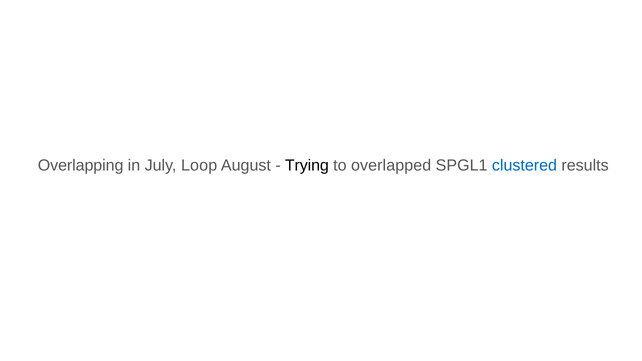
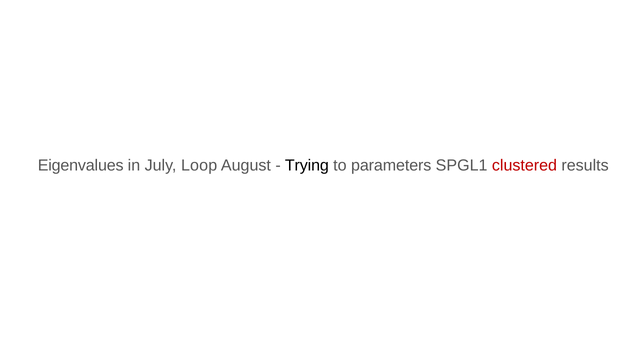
Overlapping: Overlapping -> Eigenvalues
overlapped: overlapped -> parameters
clustered colour: blue -> red
